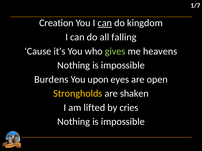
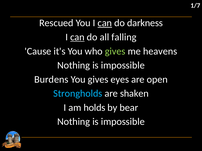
Creation: Creation -> Rescued
kingdom: kingdom -> darkness
can at (77, 37) underline: none -> present
You upon: upon -> gives
Strongholds colour: yellow -> light blue
lifted: lifted -> holds
cries: cries -> bear
